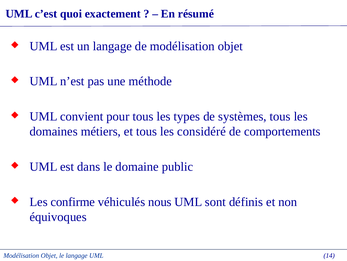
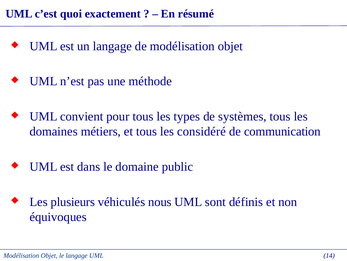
comportements: comportements -> communication
confirme: confirme -> plusieurs
